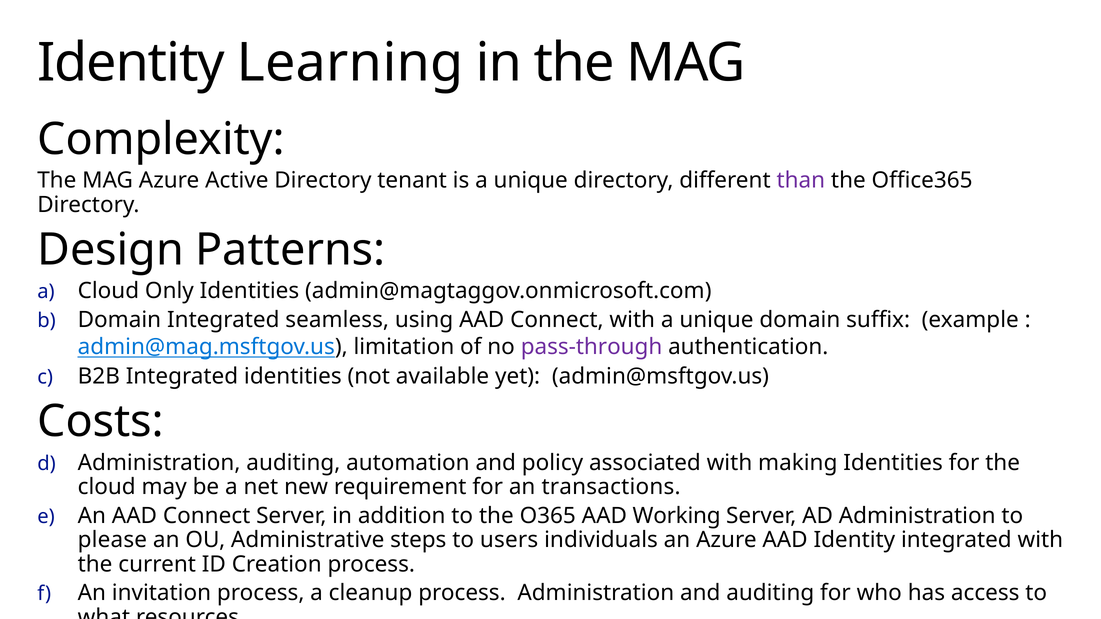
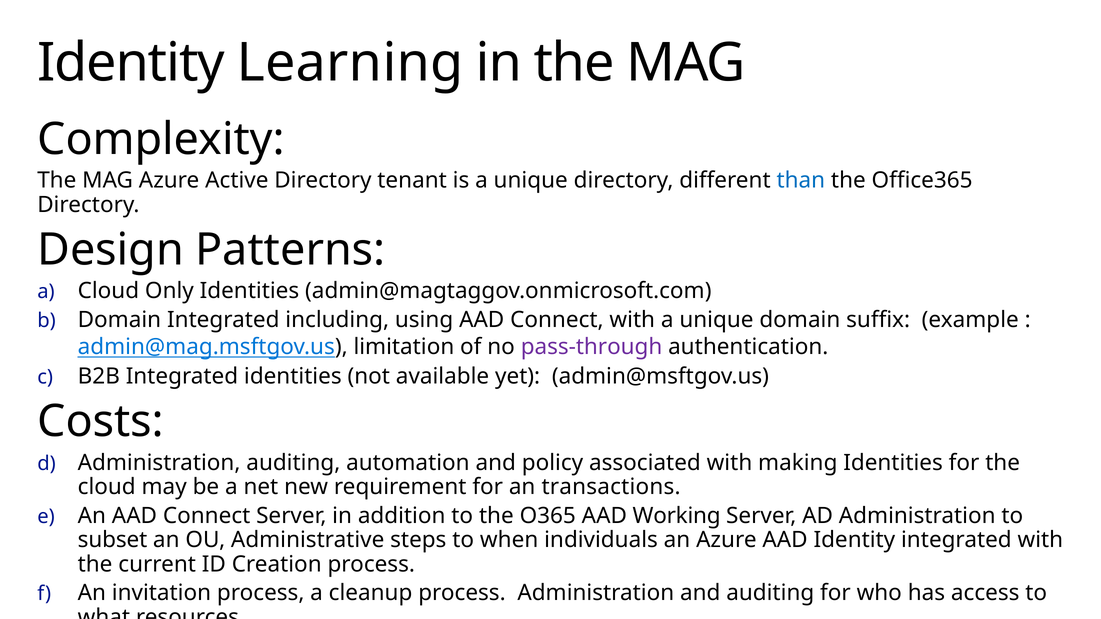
than colour: purple -> blue
seamless: seamless -> including
please: please -> subset
users: users -> when
